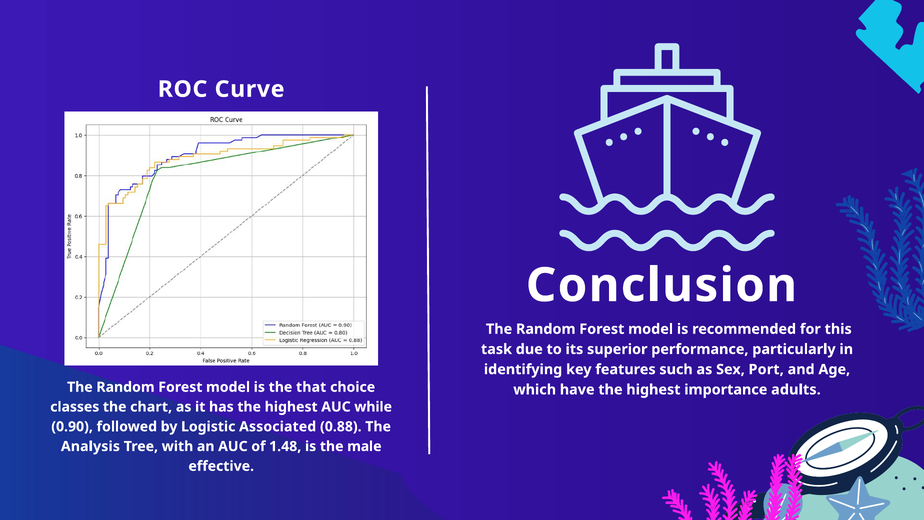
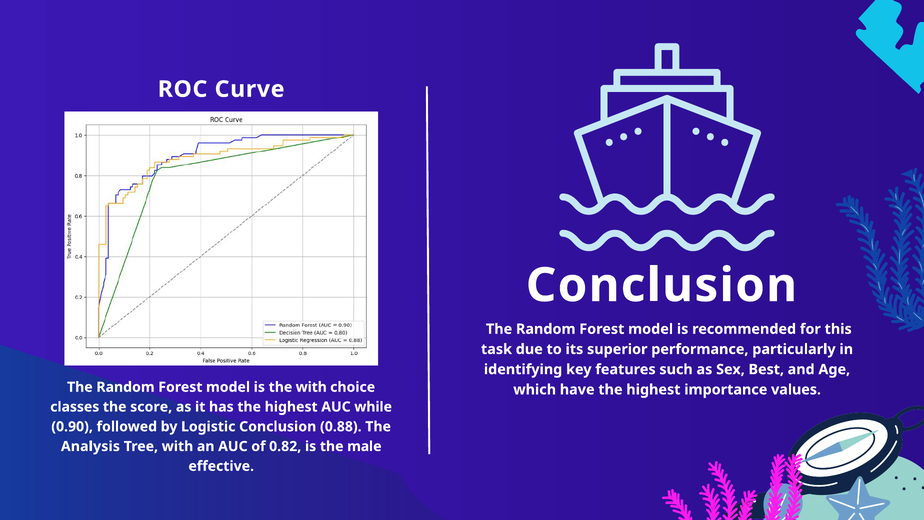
Port: Port -> Best
the that: that -> with
adults: adults -> values
chart: chart -> score
Logistic Associated: Associated -> Conclusion
1.48: 1.48 -> 0.82
